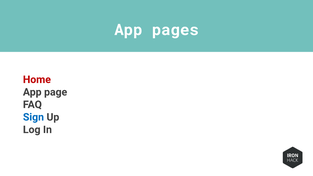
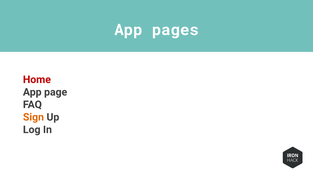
Sign colour: blue -> orange
